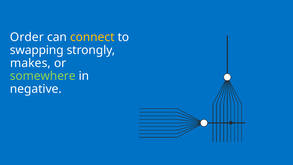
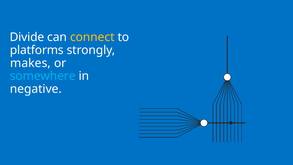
Order: Order -> Divide
swapping: swapping -> platforms
somewhere colour: light green -> light blue
